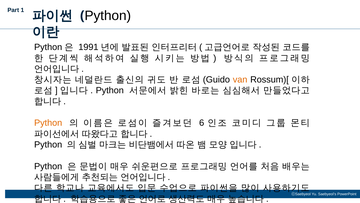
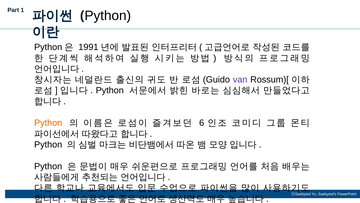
van colour: orange -> purple
